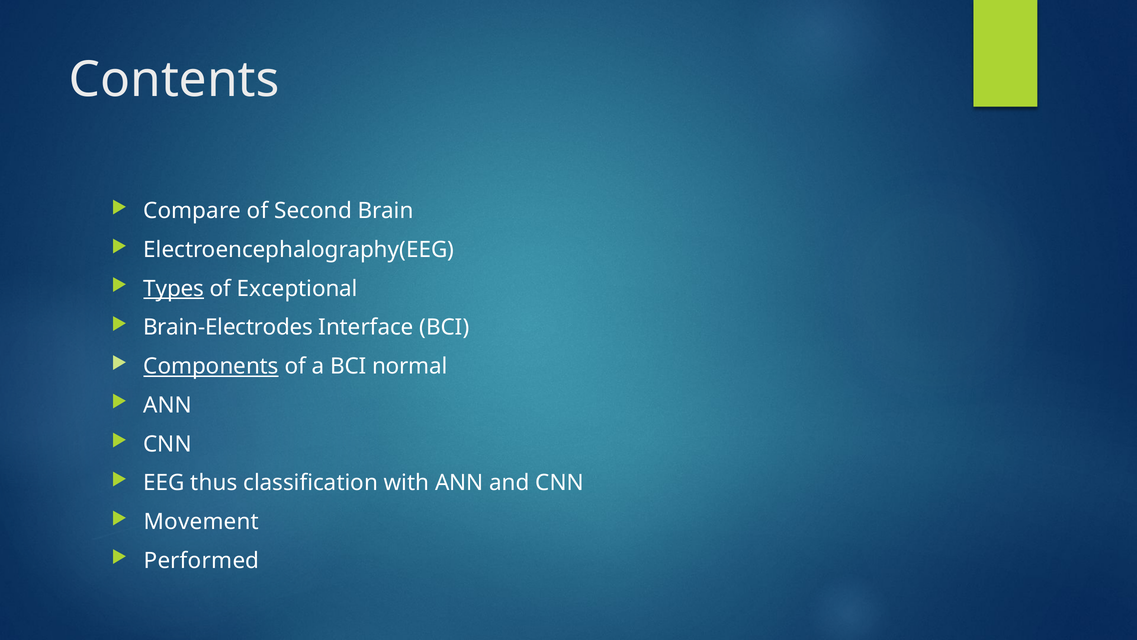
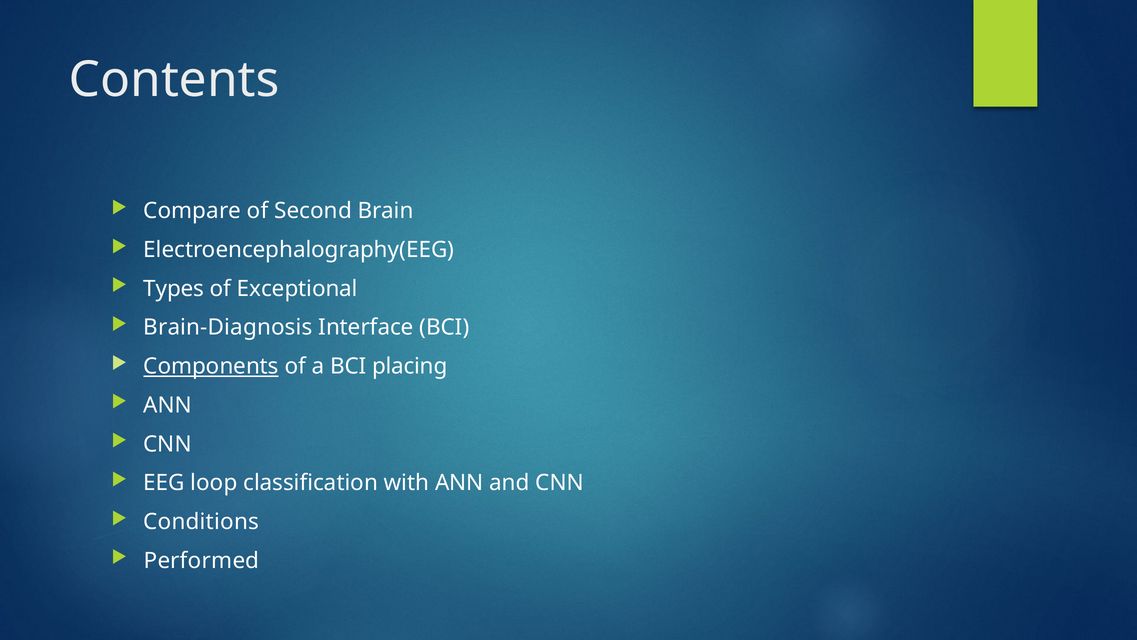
Types underline: present -> none
Brain-Electrodes: Brain-Electrodes -> Brain-Diagnosis
normal: normal -> placing
thus: thus -> loop
Movement: Movement -> Conditions
